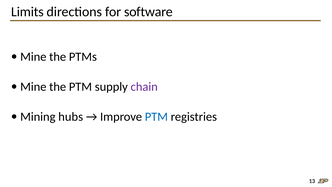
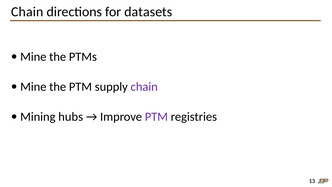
Limits at (27, 12): Limits -> Chain
software: software -> datasets
PTM at (156, 117) colour: blue -> purple
